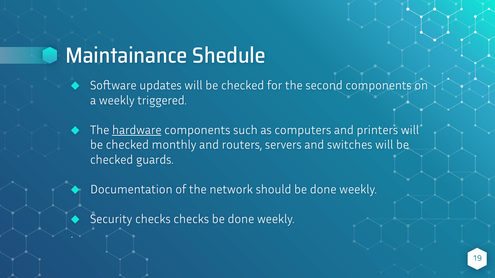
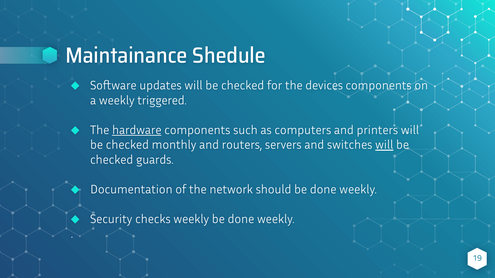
second: second -> devices
will at (384, 145) underline: none -> present
checks checks: checks -> weekly
